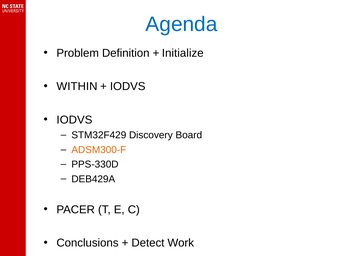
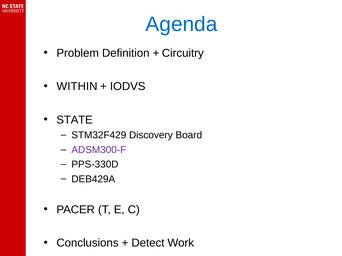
Initialize: Initialize -> Circuitry
IODVS at (74, 120): IODVS -> STATE
ADSM300-F colour: orange -> purple
